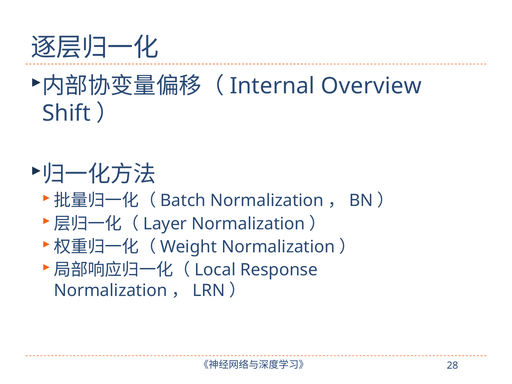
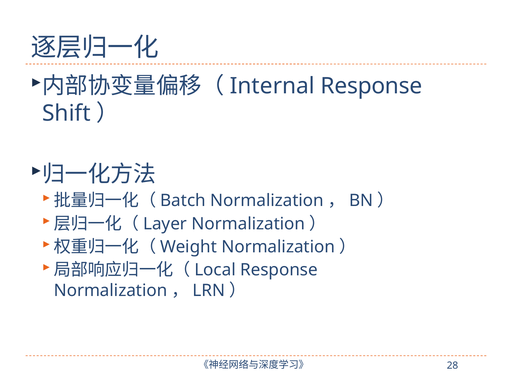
Overview at (371, 86): Overview -> Response
